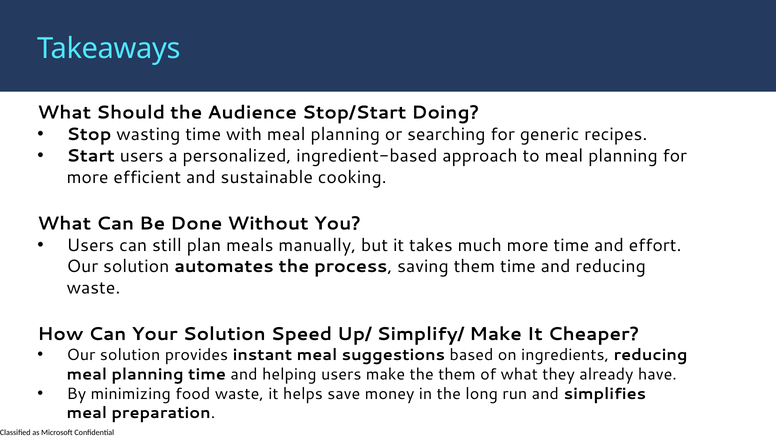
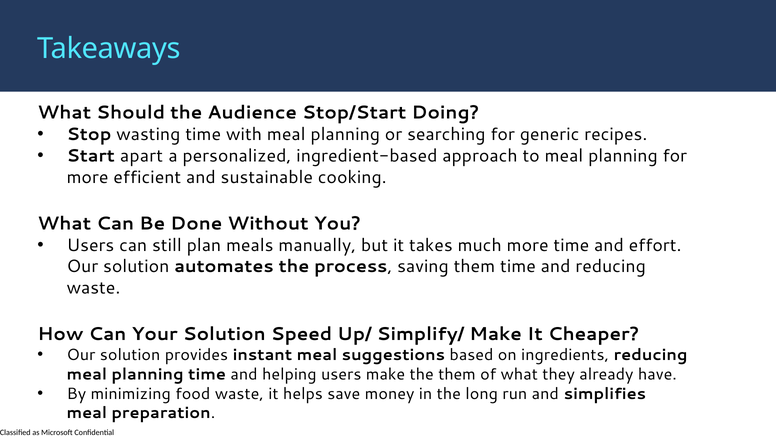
Start users: users -> apart
